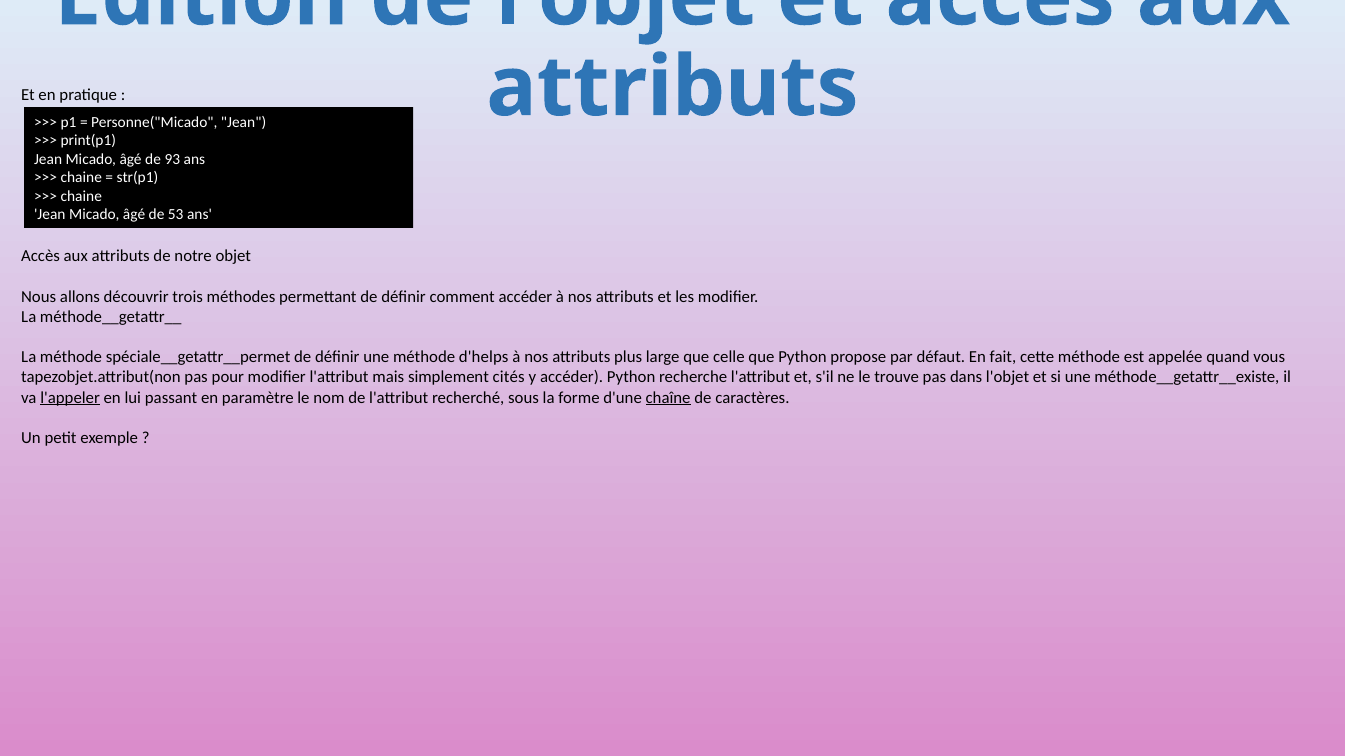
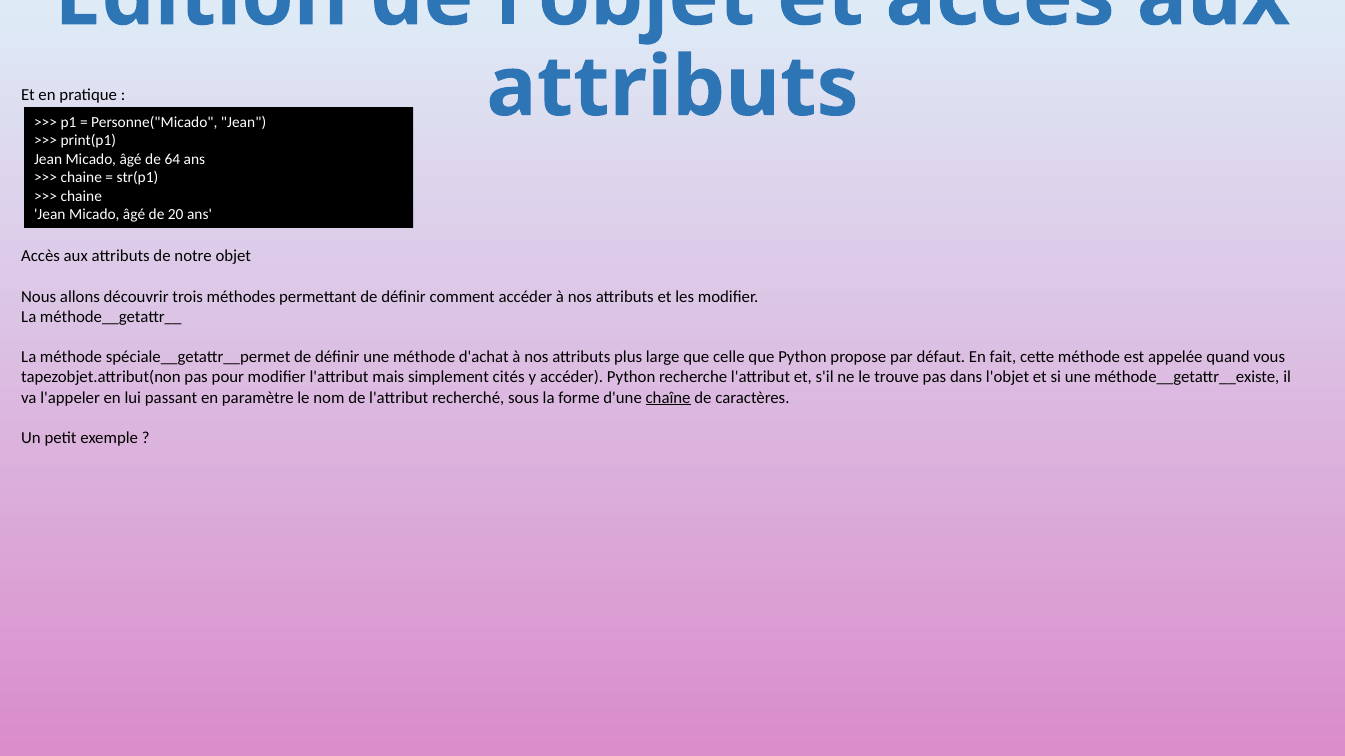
93: 93 -> 64
53: 53 -> 20
d'helps: d'helps -> d'achat
l'appeler underline: present -> none
